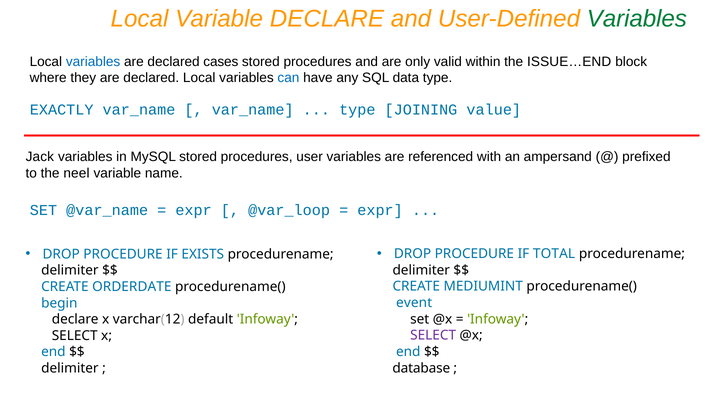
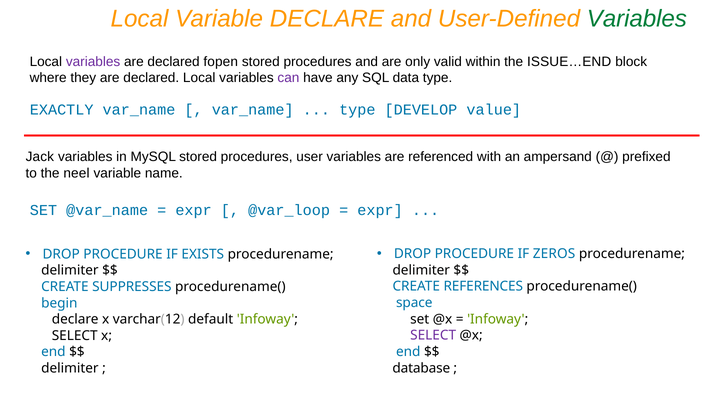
variables at (93, 62) colour: blue -> purple
cases: cases -> fopen
can colour: blue -> purple
JOINING: JOINING -> DEVELOP
TOTAL: TOTAL -> ZEROS
MEDIUMINT: MEDIUMINT -> REFERENCES
ORDERDATE: ORDERDATE -> SUPPRESSES
event: event -> space
